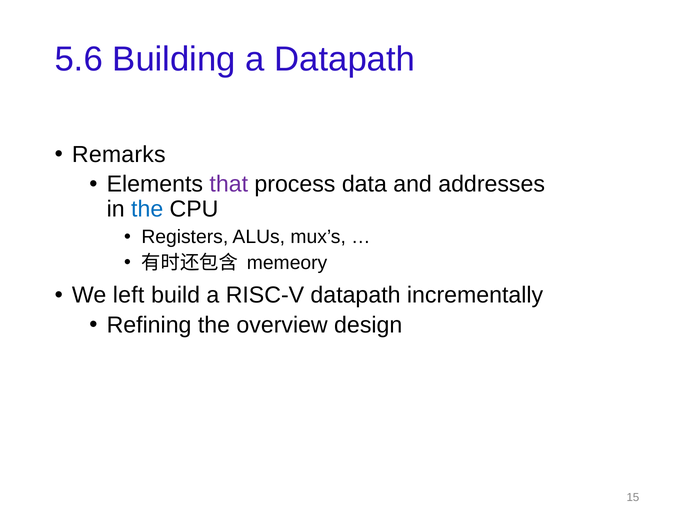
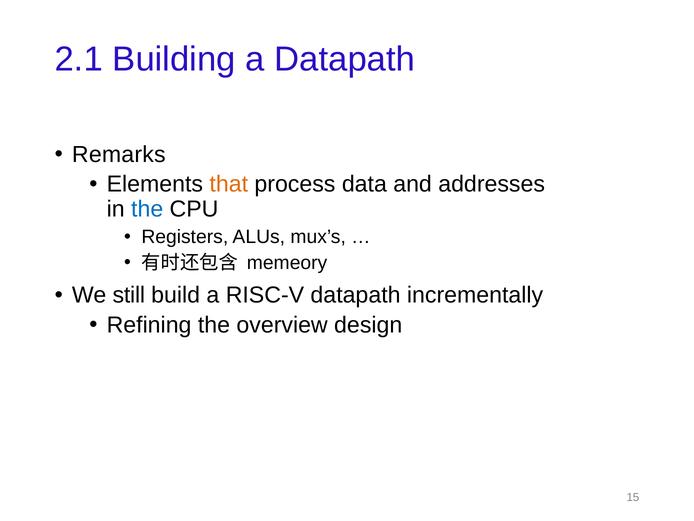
5.6: 5.6 -> 2.1
that colour: purple -> orange
left: left -> still
